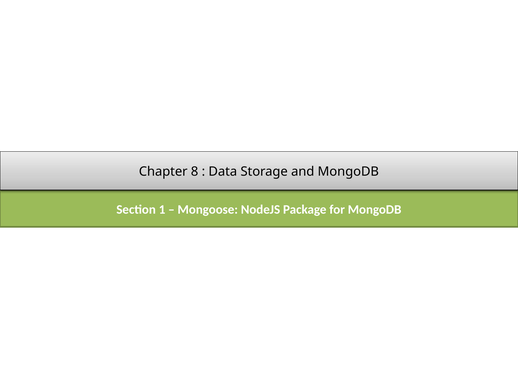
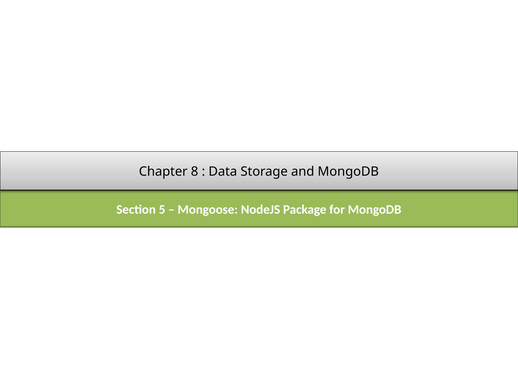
1: 1 -> 5
